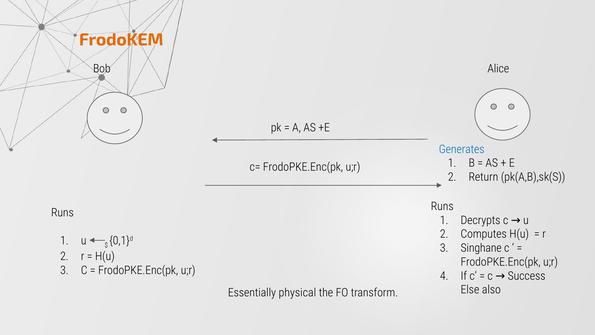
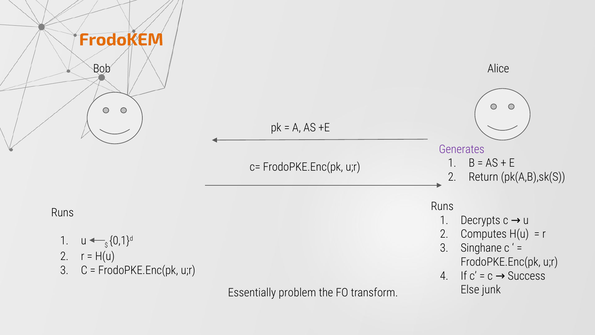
Generates colour: blue -> purple
also: also -> junk
physical: physical -> problem
